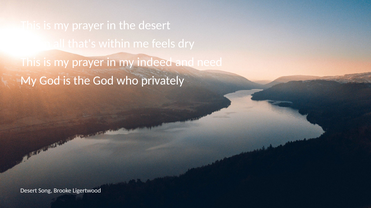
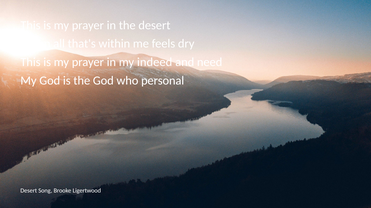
privately: privately -> personal
